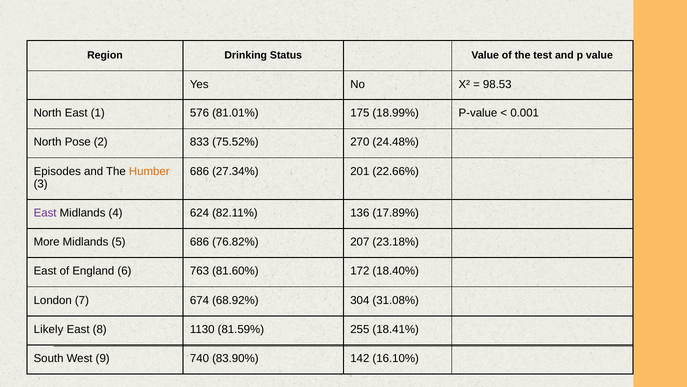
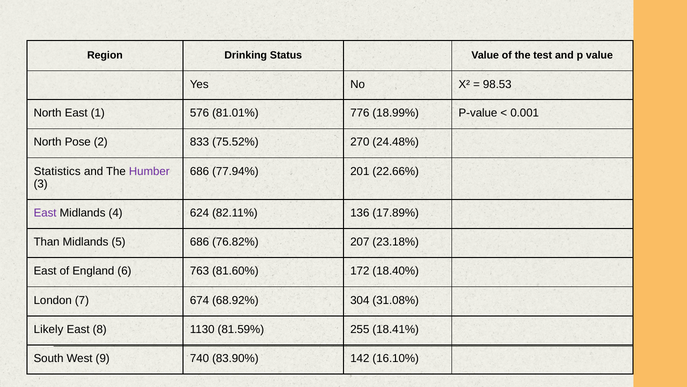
175: 175 -> 776
Episodes: Episodes -> Statistics
Humber colour: orange -> purple
27.34%: 27.34% -> 77.94%
More: More -> Than
